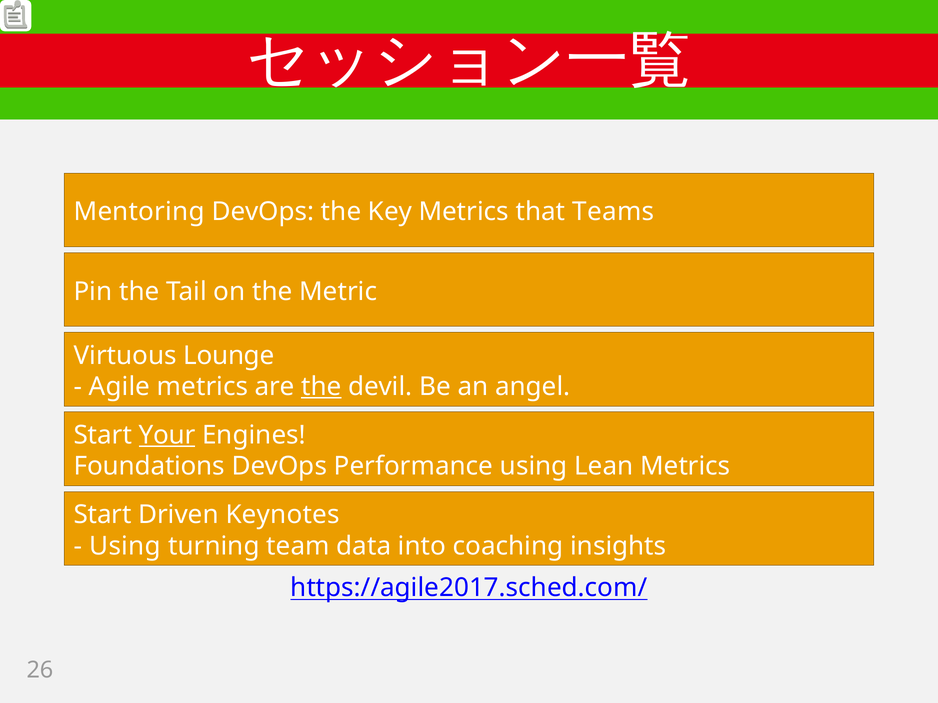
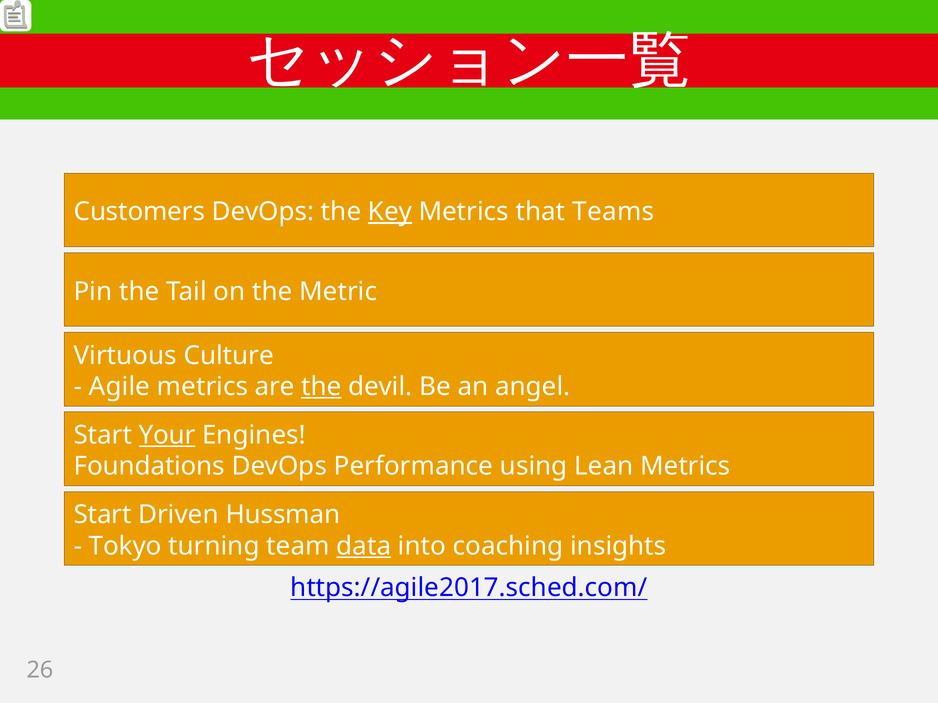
Mentoring: Mentoring -> Customers
Key underline: none -> present
Lounge: Lounge -> Culture
Keynotes: Keynotes -> Hussman
Using at (125, 546): Using -> Tokyo
data underline: none -> present
